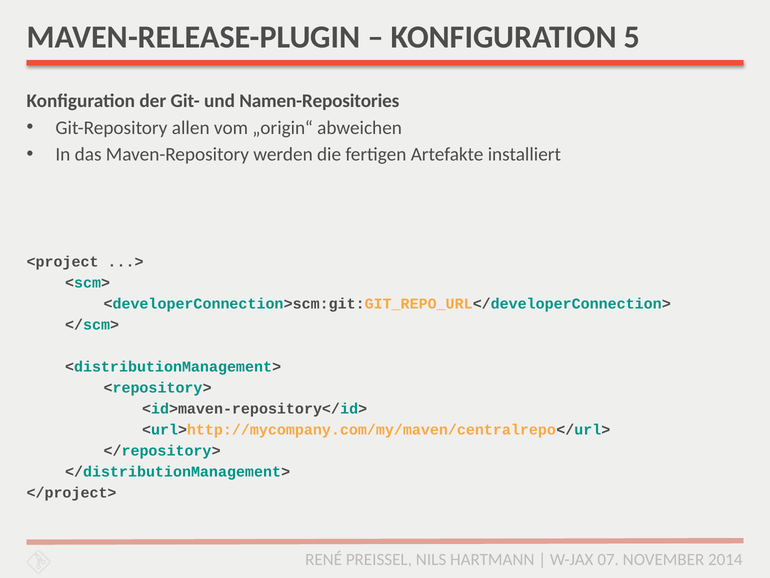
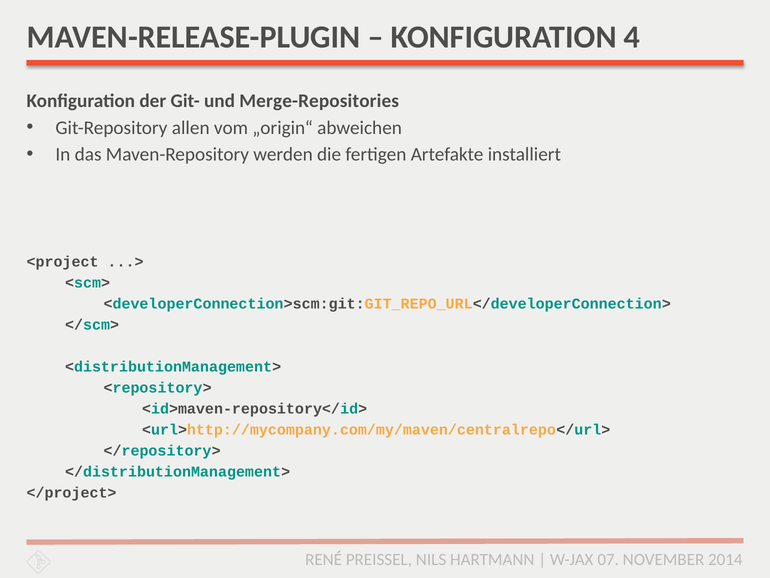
5: 5 -> 4
Namen-Repositories: Namen-Repositories -> Merge-Repositories
